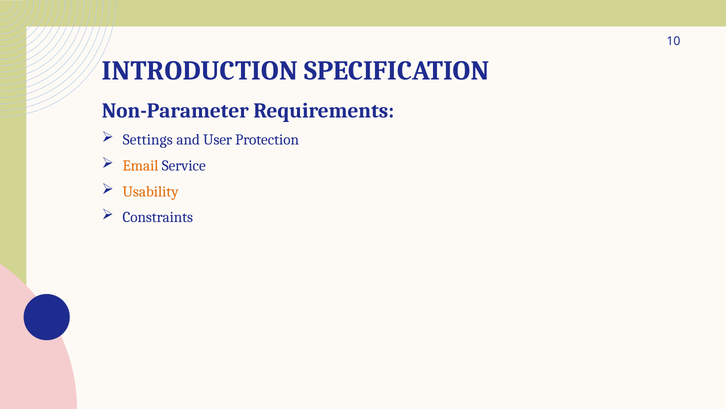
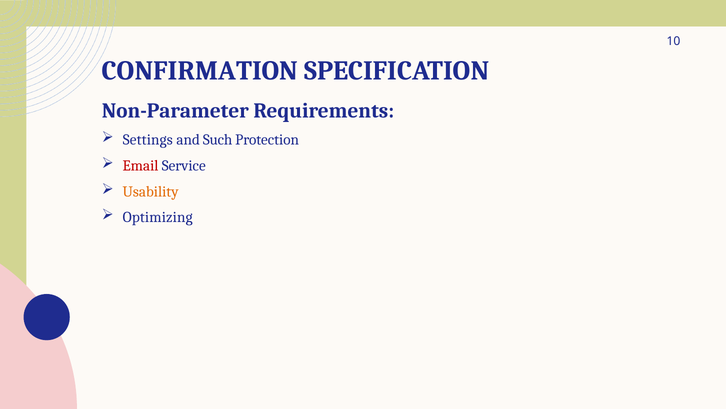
INTRODUCTION: INTRODUCTION -> CONFIRMATION
User: User -> Such
Email colour: orange -> red
Constraints: Constraints -> Optimizing
